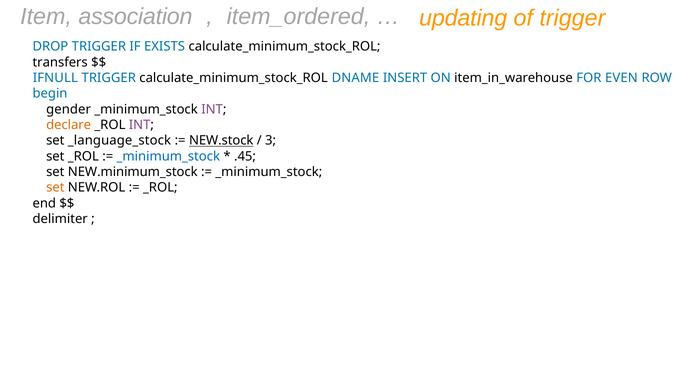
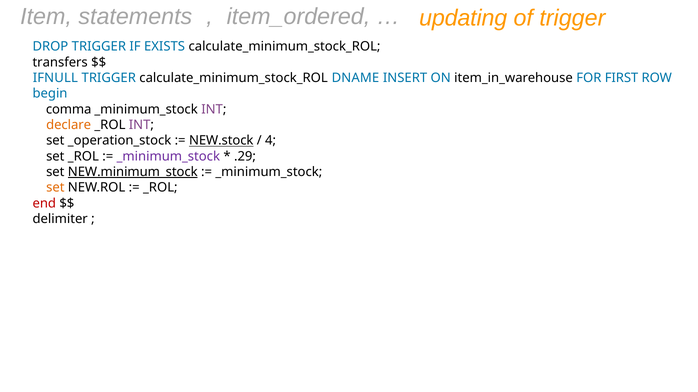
association: association -> statements
EVEN: EVEN -> FIRST
gender: gender -> comma
_language_stock: _language_stock -> _operation_stock
3: 3 -> 4
_minimum_stock at (168, 157) colour: blue -> purple
.45: .45 -> .29
NEW.minimum_stock underline: none -> present
end colour: black -> red
